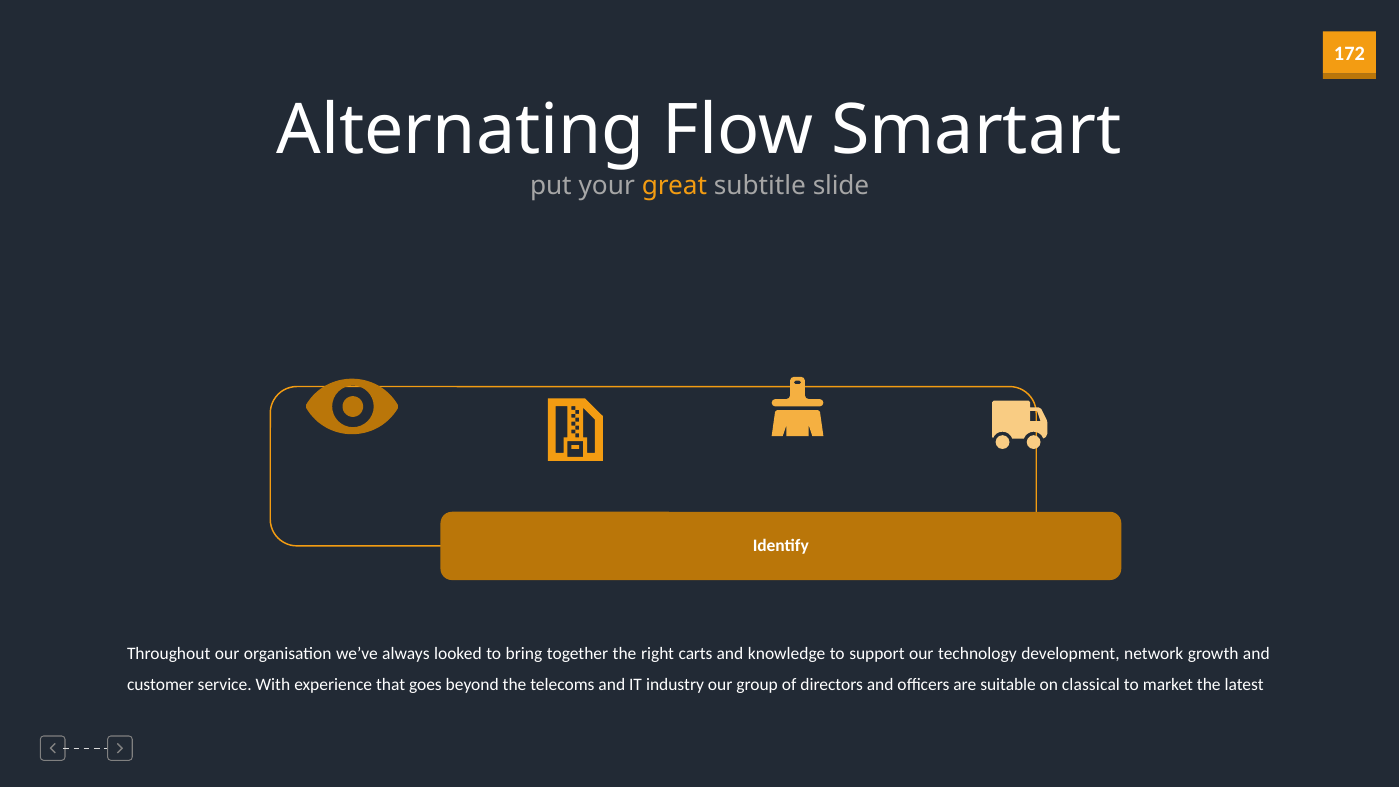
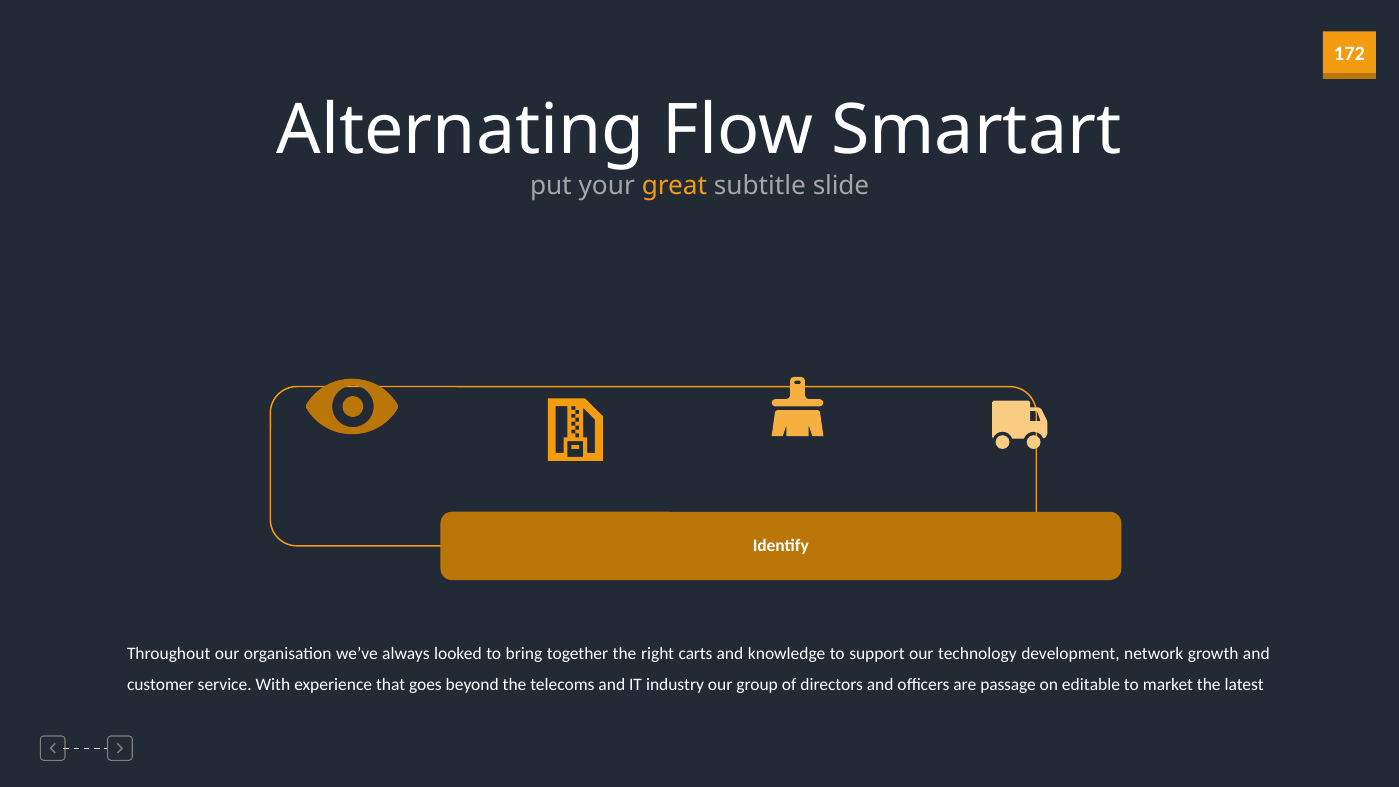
suitable: suitable -> passage
classical: classical -> editable
